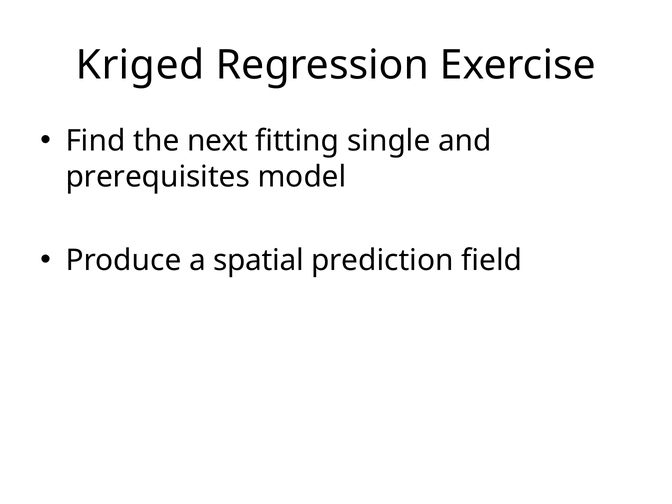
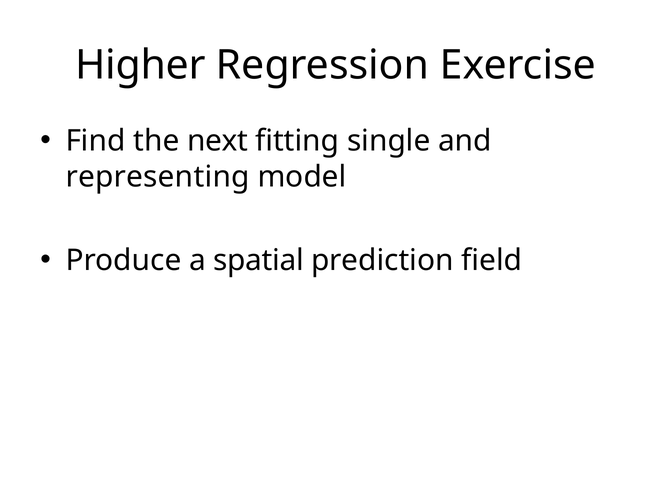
Kriged: Kriged -> Higher
prerequisites: prerequisites -> representing
